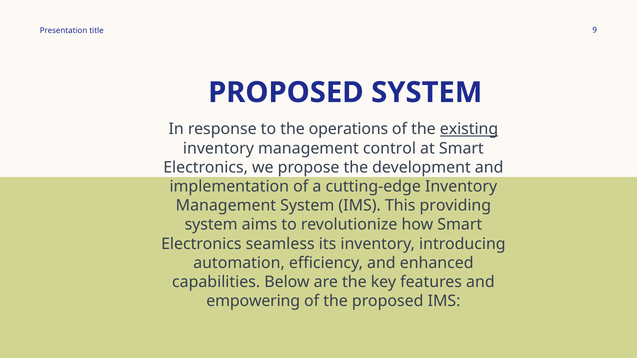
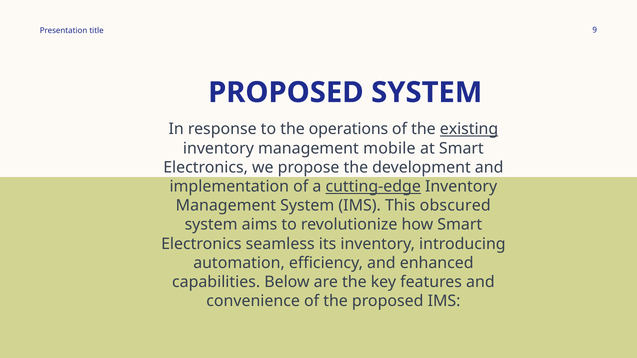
control: control -> mobile
cutting-edge underline: none -> present
providing: providing -> obscured
empowering: empowering -> convenience
